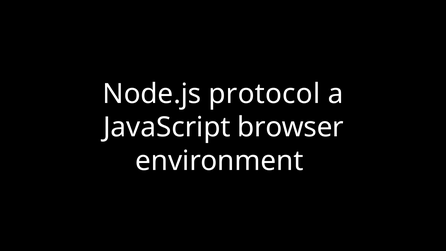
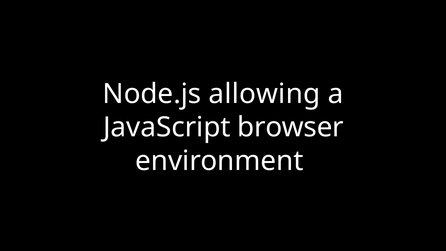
protocol: protocol -> allowing
